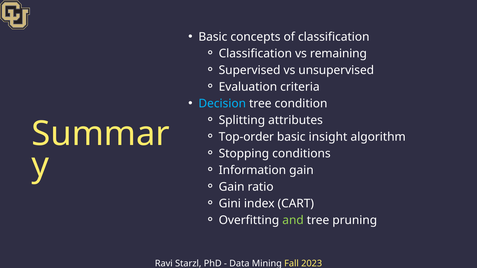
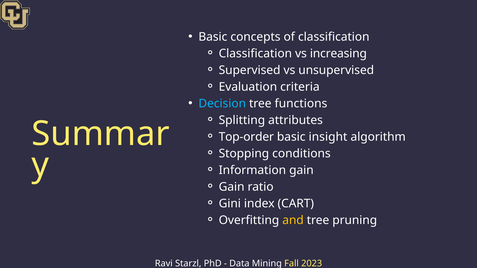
remaining: remaining -> increasing
condition: condition -> functions
and colour: light green -> yellow
